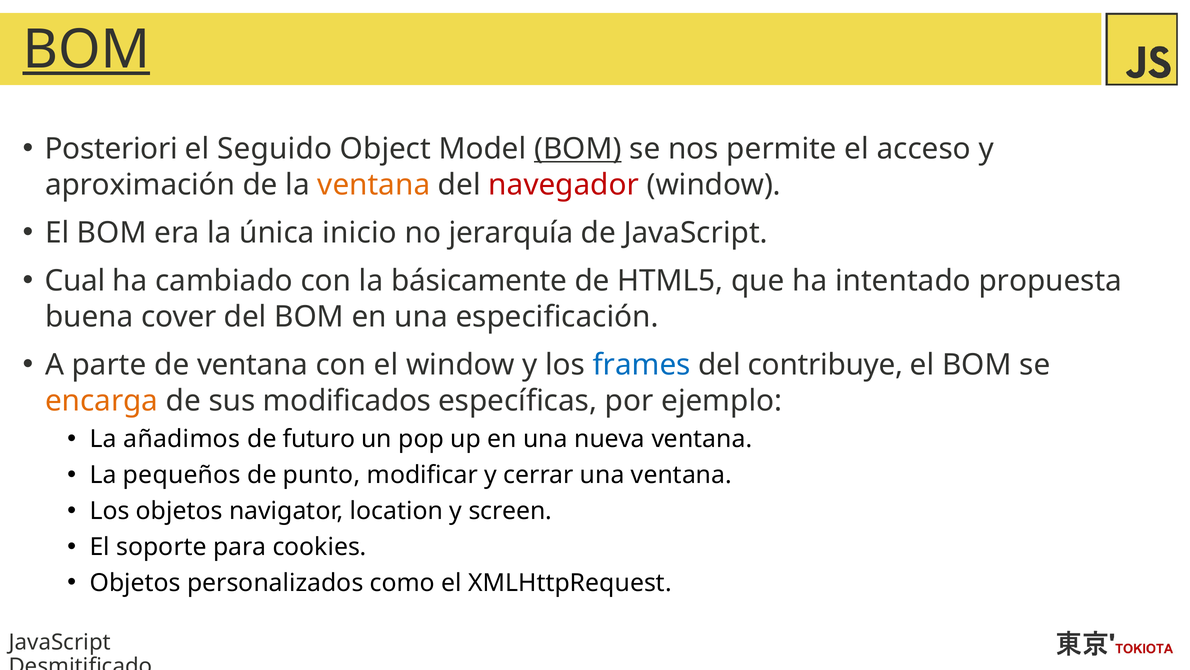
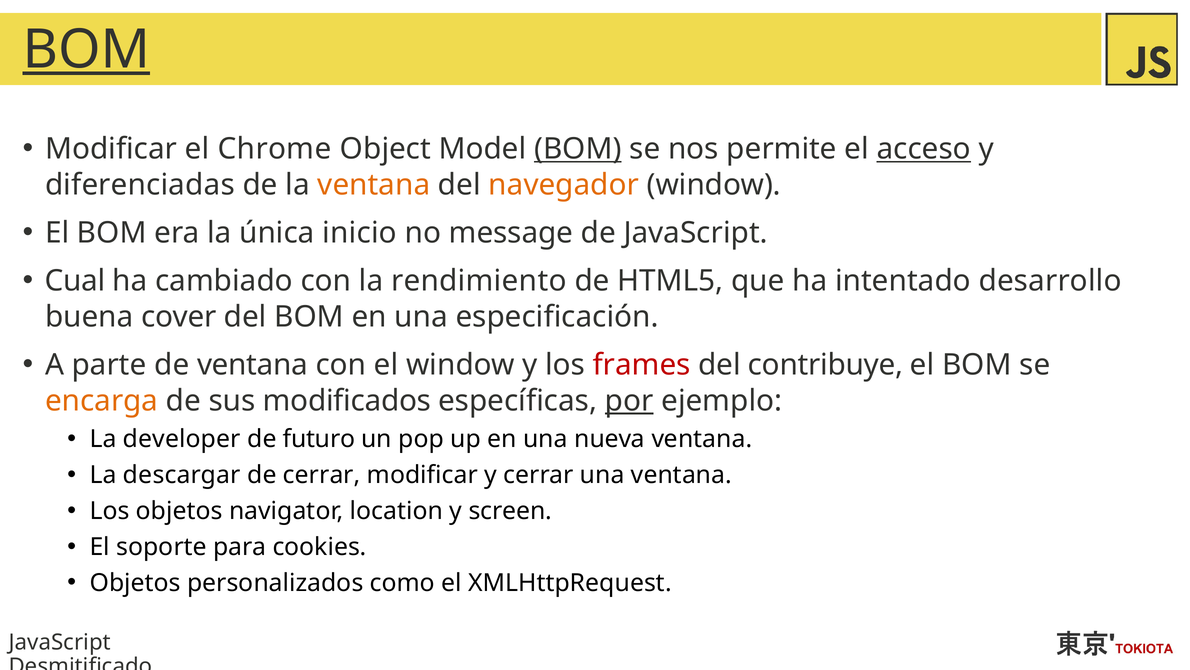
Posteriori at (111, 149): Posteriori -> Modificar
Seguido: Seguido -> Chrome
acceso underline: none -> present
aproximación: aproximación -> diferenciadas
navegador colour: red -> orange
jerarquía: jerarquía -> message
básicamente: básicamente -> rendimiento
propuesta: propuesta -> desarrollo
frames colour: blue -> red
por underline: none -> present
añadimos: añadimos -> developer
pequeños: pequeños -> descargar
de punto: punto -> cerrar
